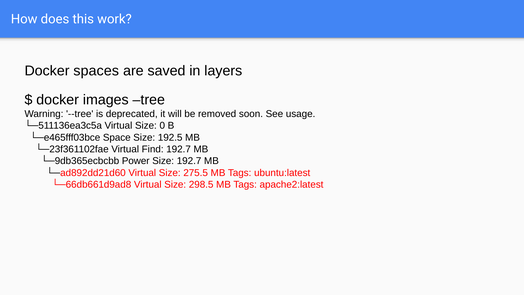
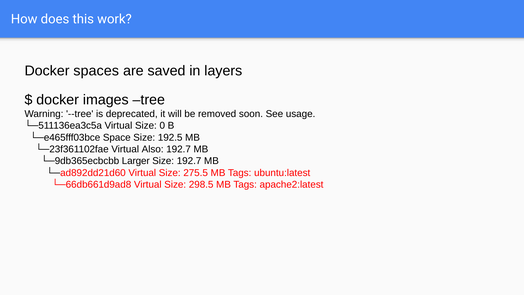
Find: Find -> Also
Power: Power -> Larger
